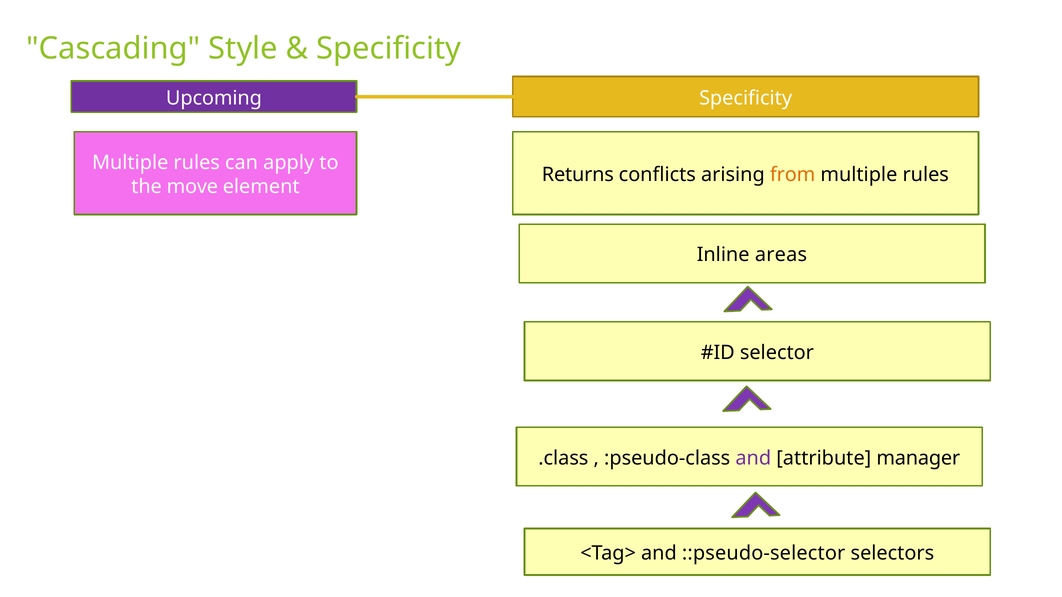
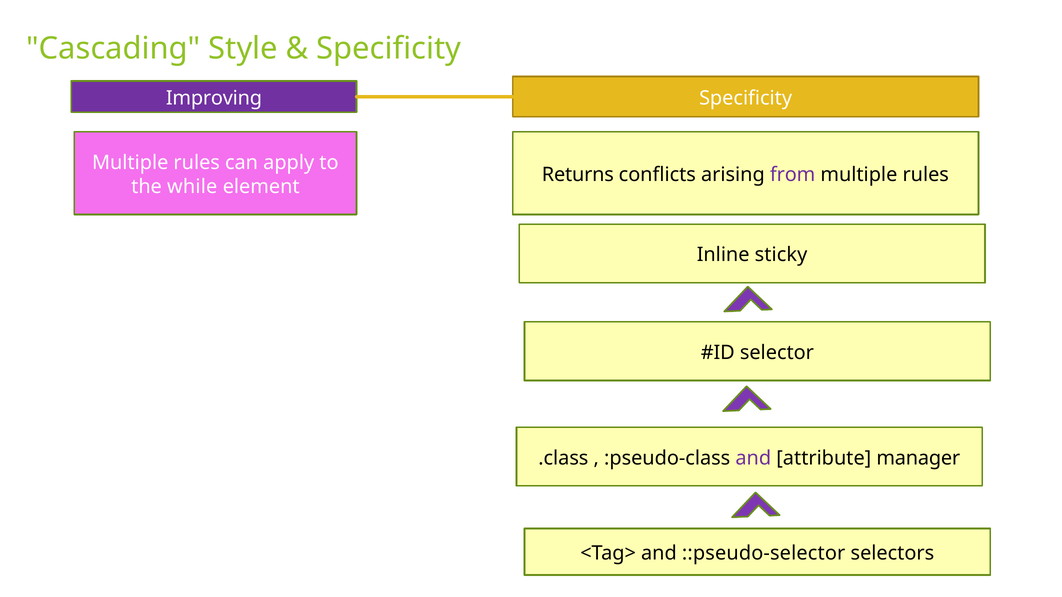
Upcoming: Upcoming -> Improving
from colour: orange -> purple
move: move -> while
areas: areas -> sticky
